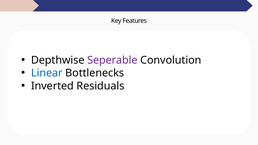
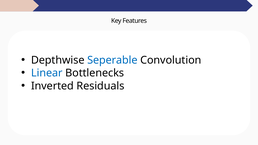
Seperable colour: purple -> blue
